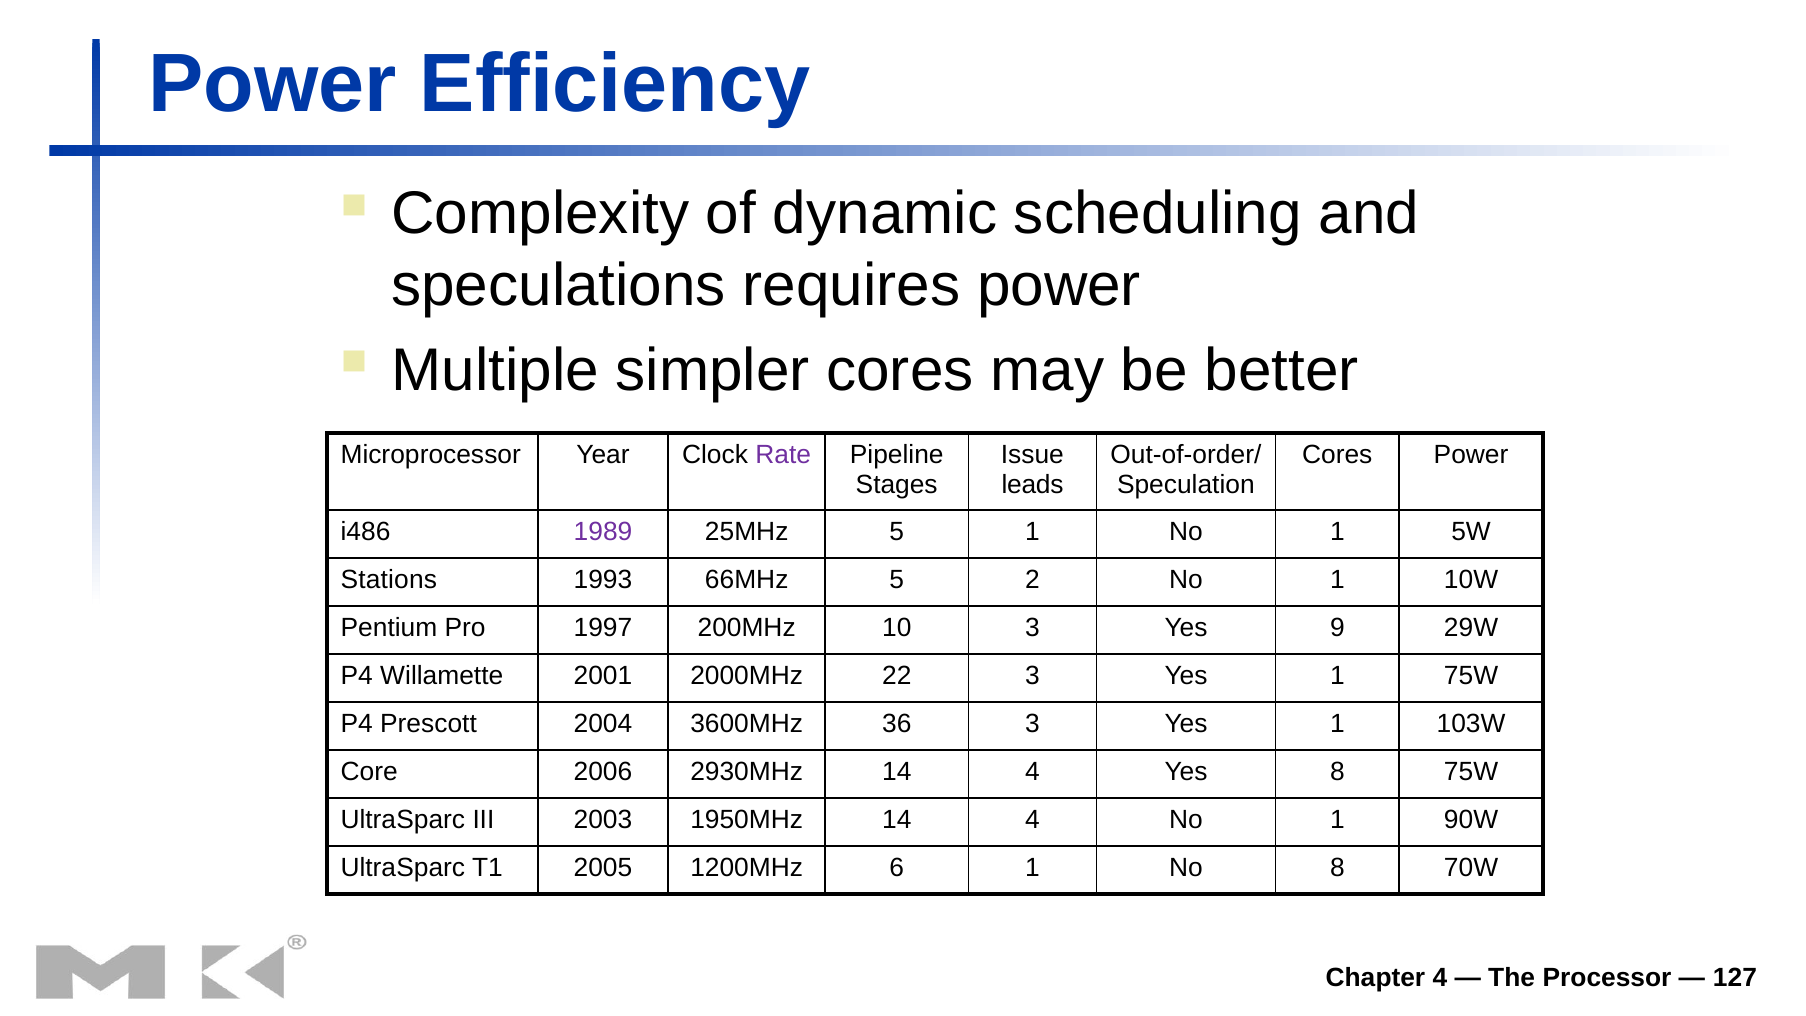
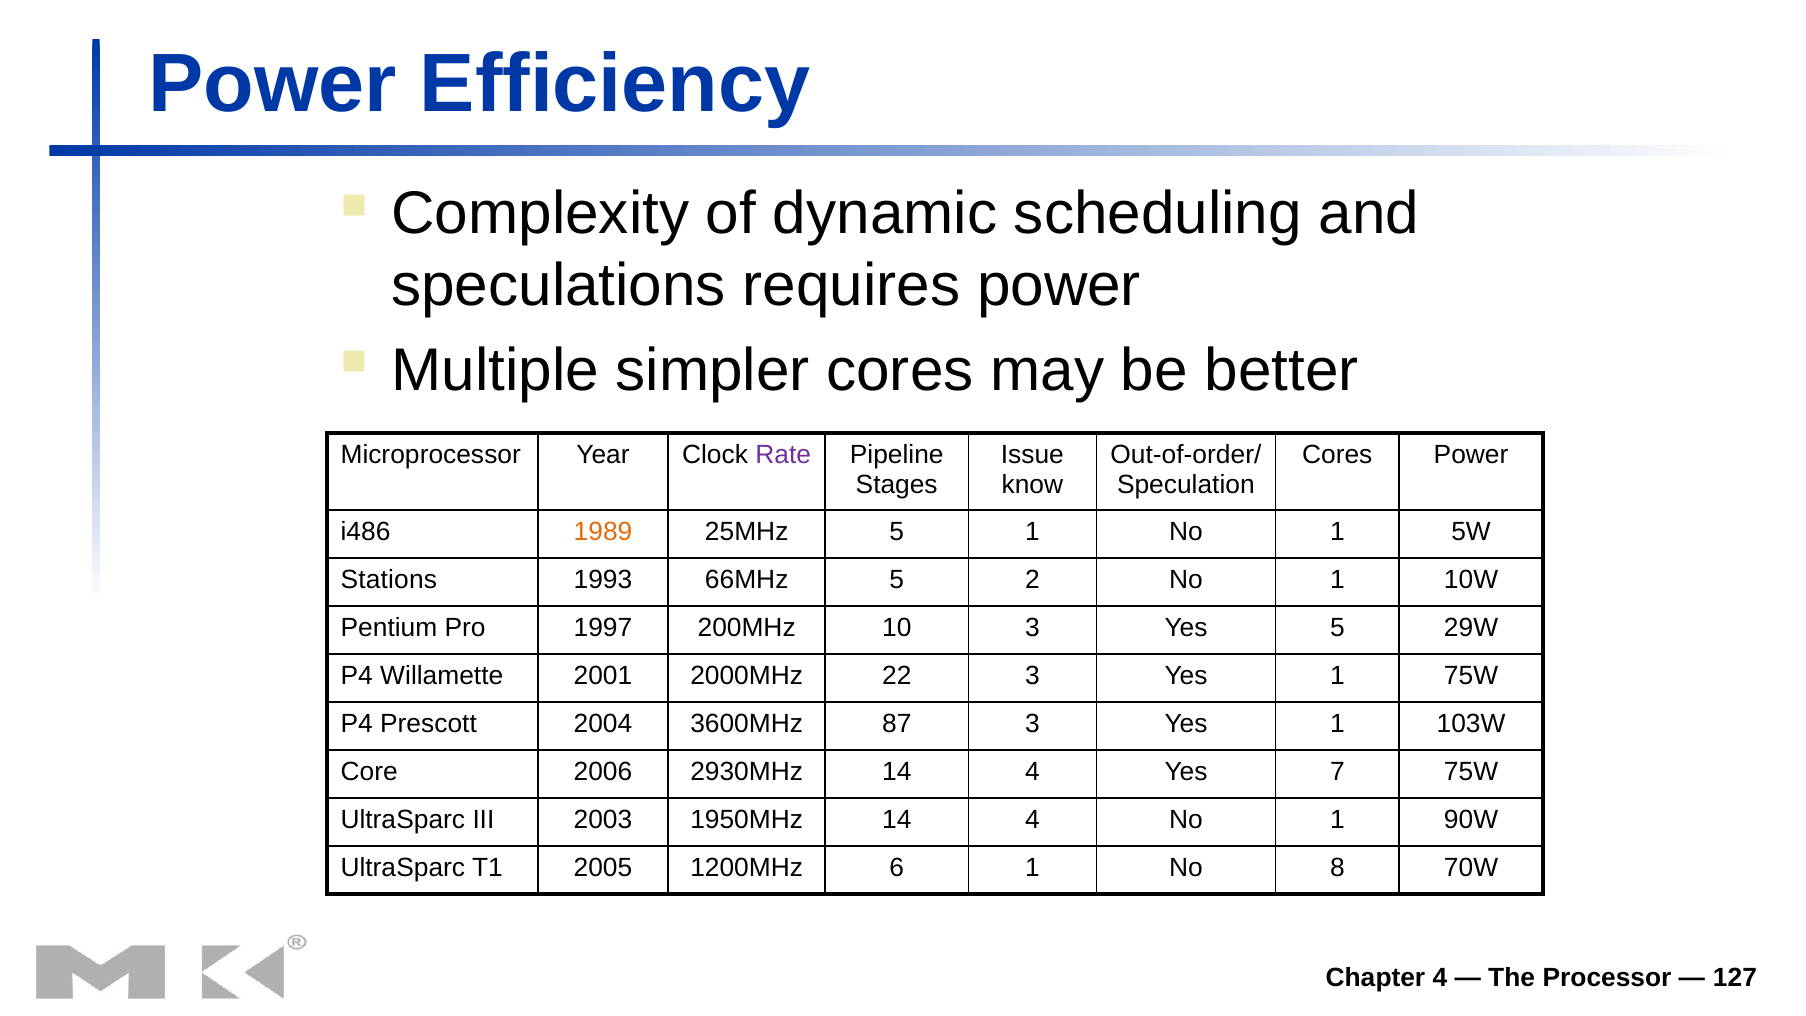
leads: leads -> know
1989 colour: purple -> orange
Yes 9: 9 -> 5
36: 36 -> 87
Yes 8: 8 -> 7
